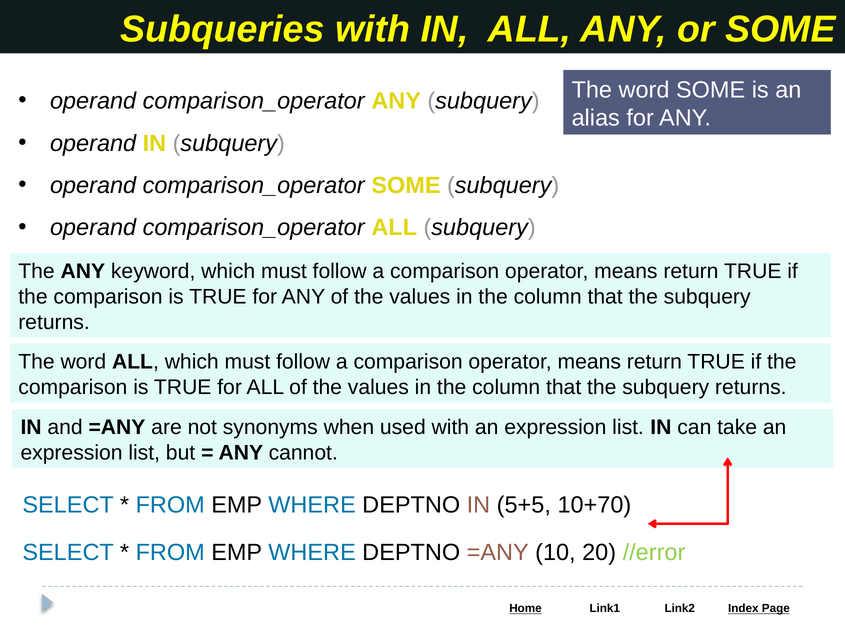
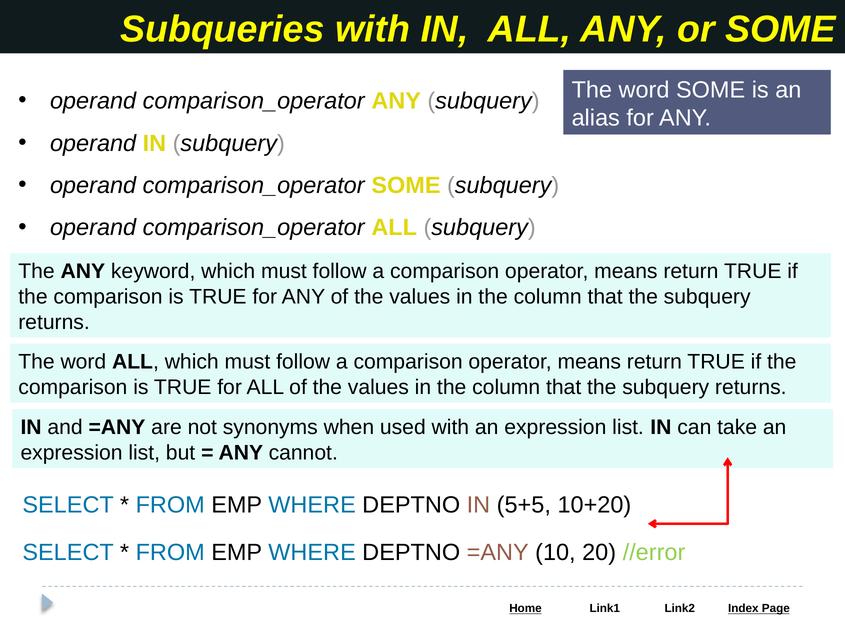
10+70: 10+70 -> 10+20
